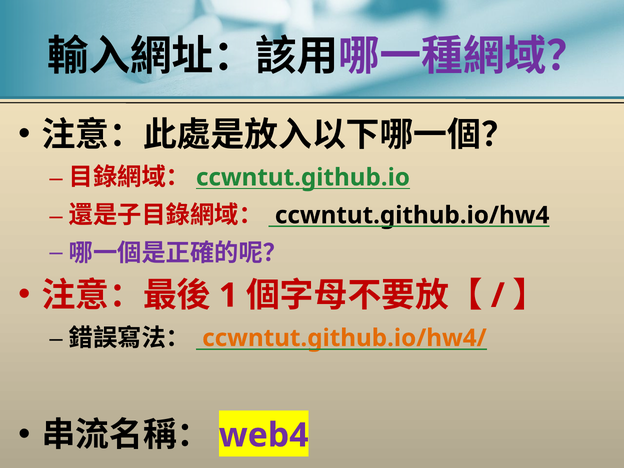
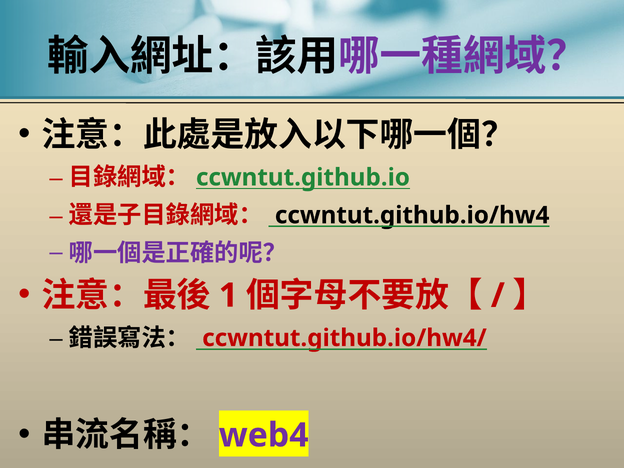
ccwntut.github.io/hw4/ colour: orange -> red
